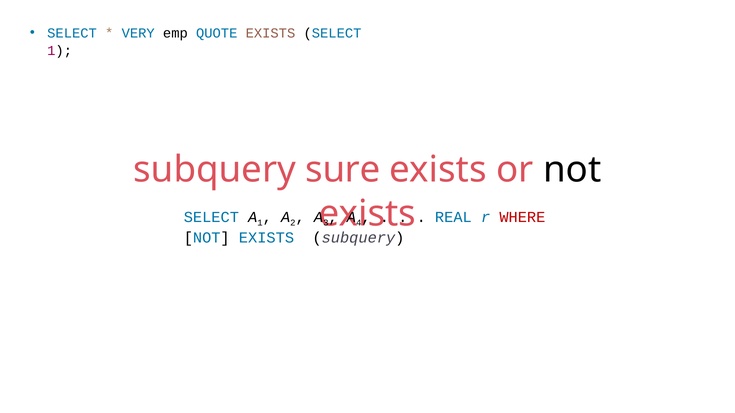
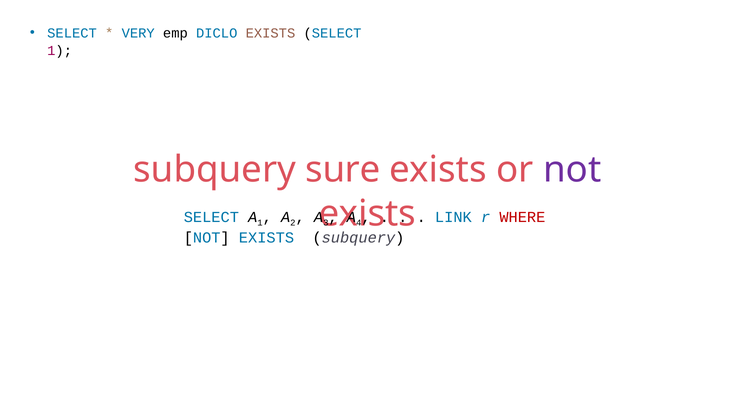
QUOTE: QUOTE -> DICLO
not at (572, 170) colour: black -> purple
REAL: REAL -> LINK
